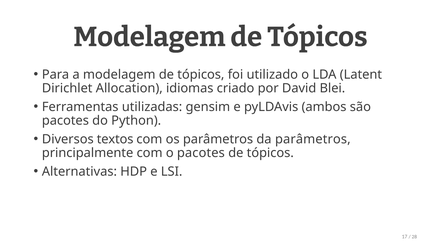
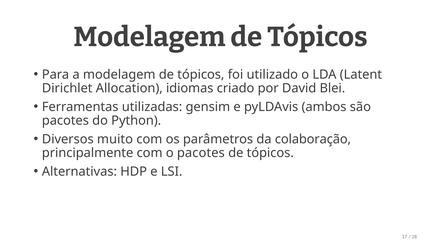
textos: textos -> muito
da parâmetros: parâmetros -> colaboração
